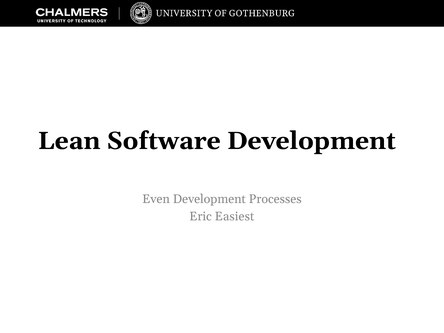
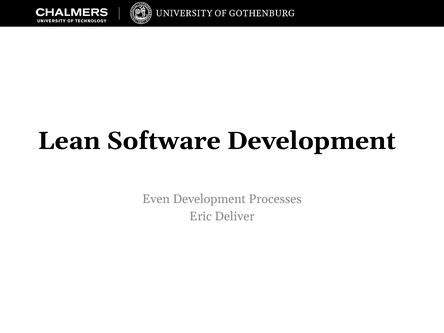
Easiest: Easiest -> Deliver
